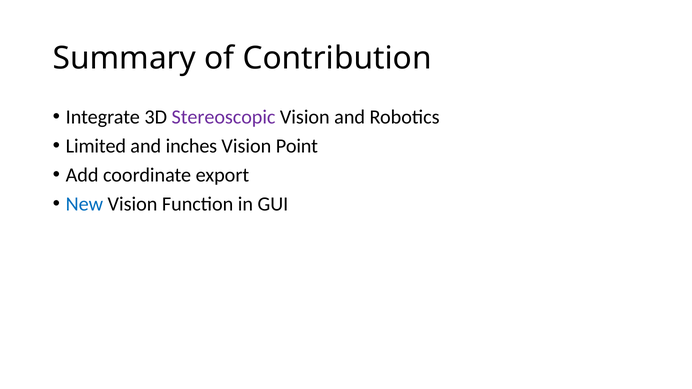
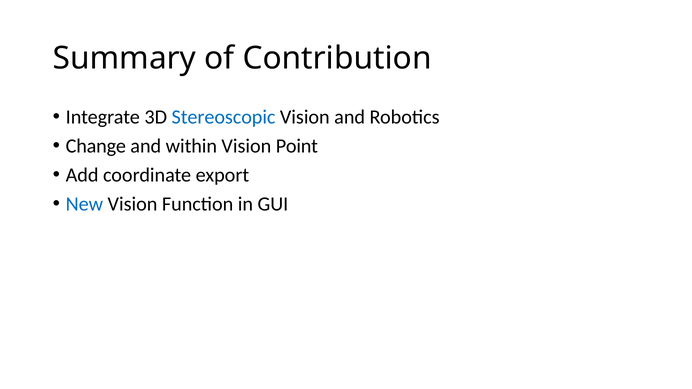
Stereoscopic colour: purple -> blue
Limited: Limited -> Change
inches: inches -> within
